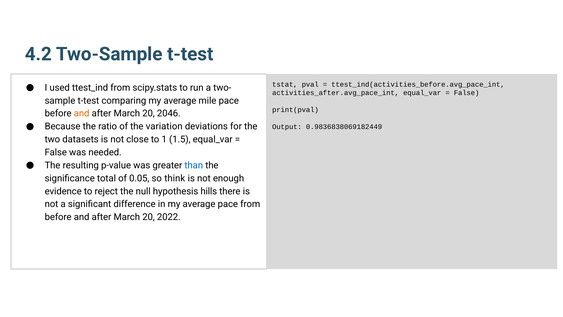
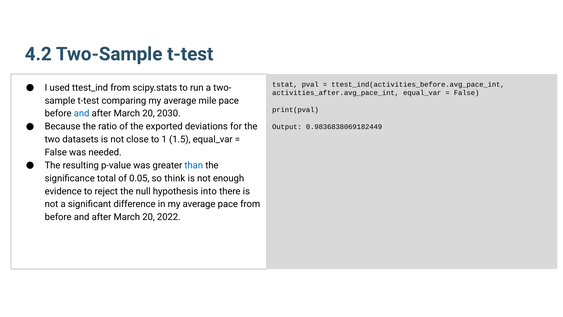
and at (82, 113) colour: orange -> blue
2046: 2046 -> 2030
variation: variation -> exported
hills: hills -> into
